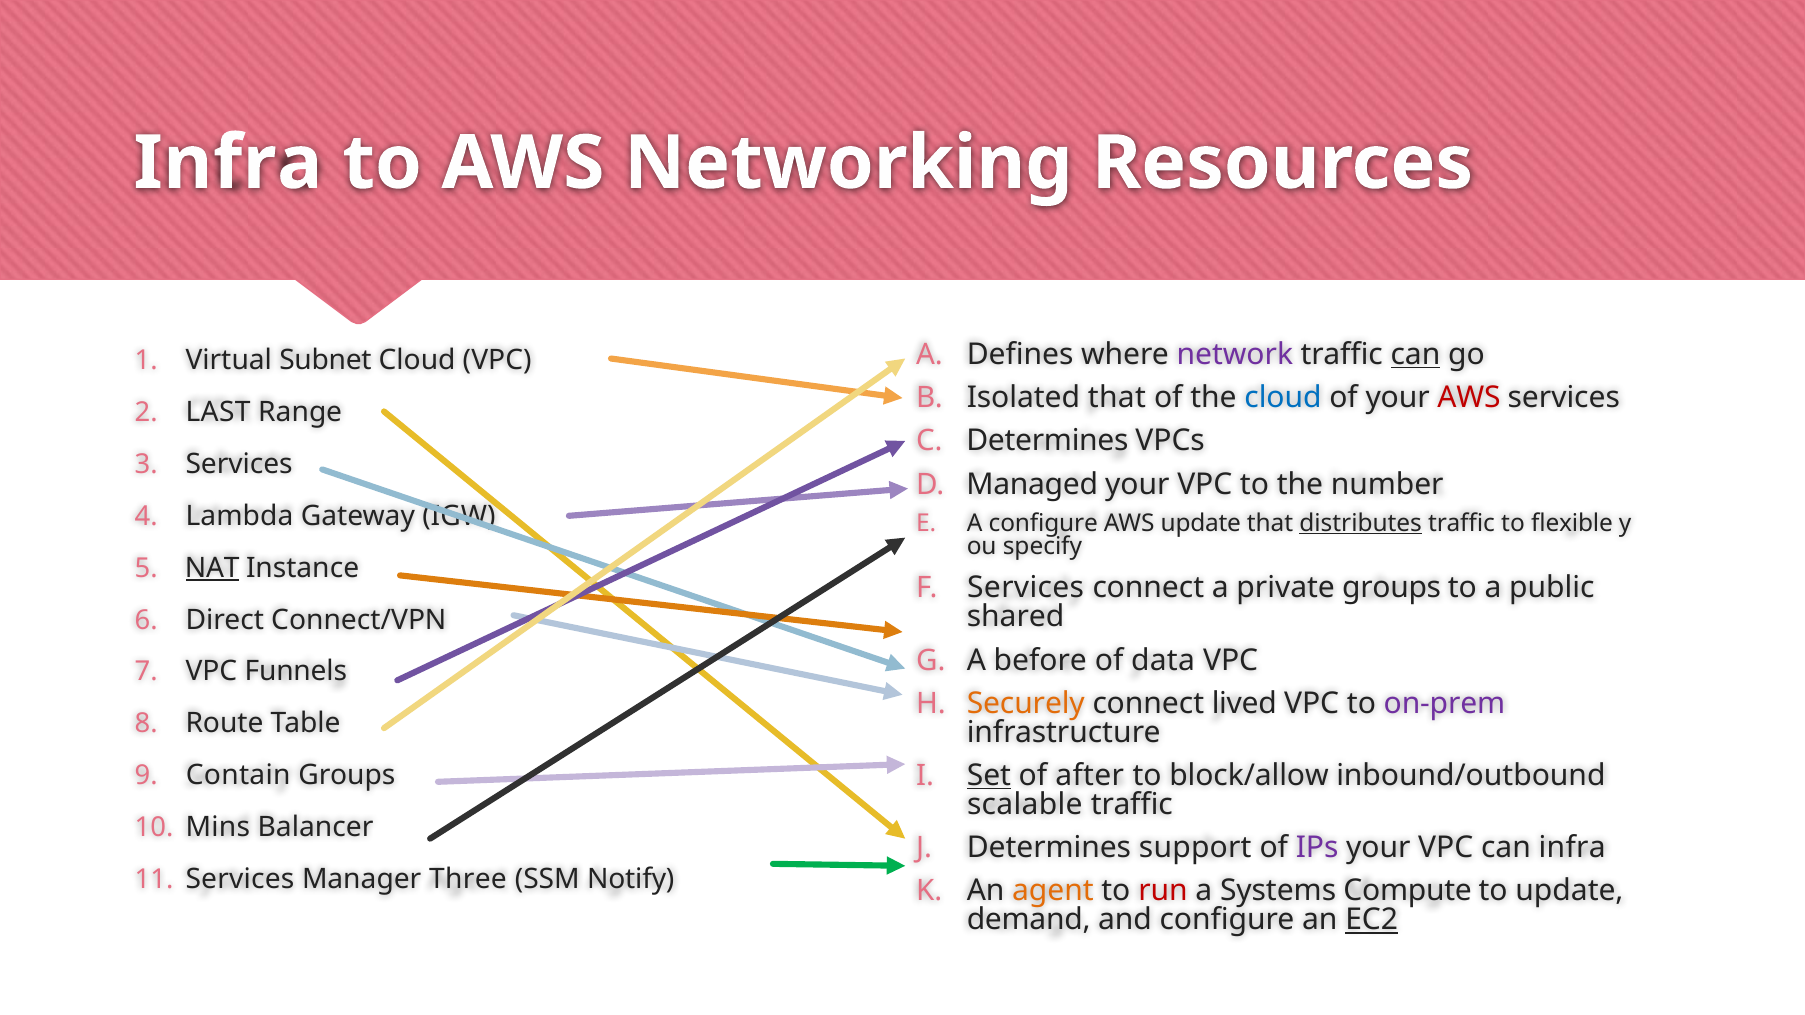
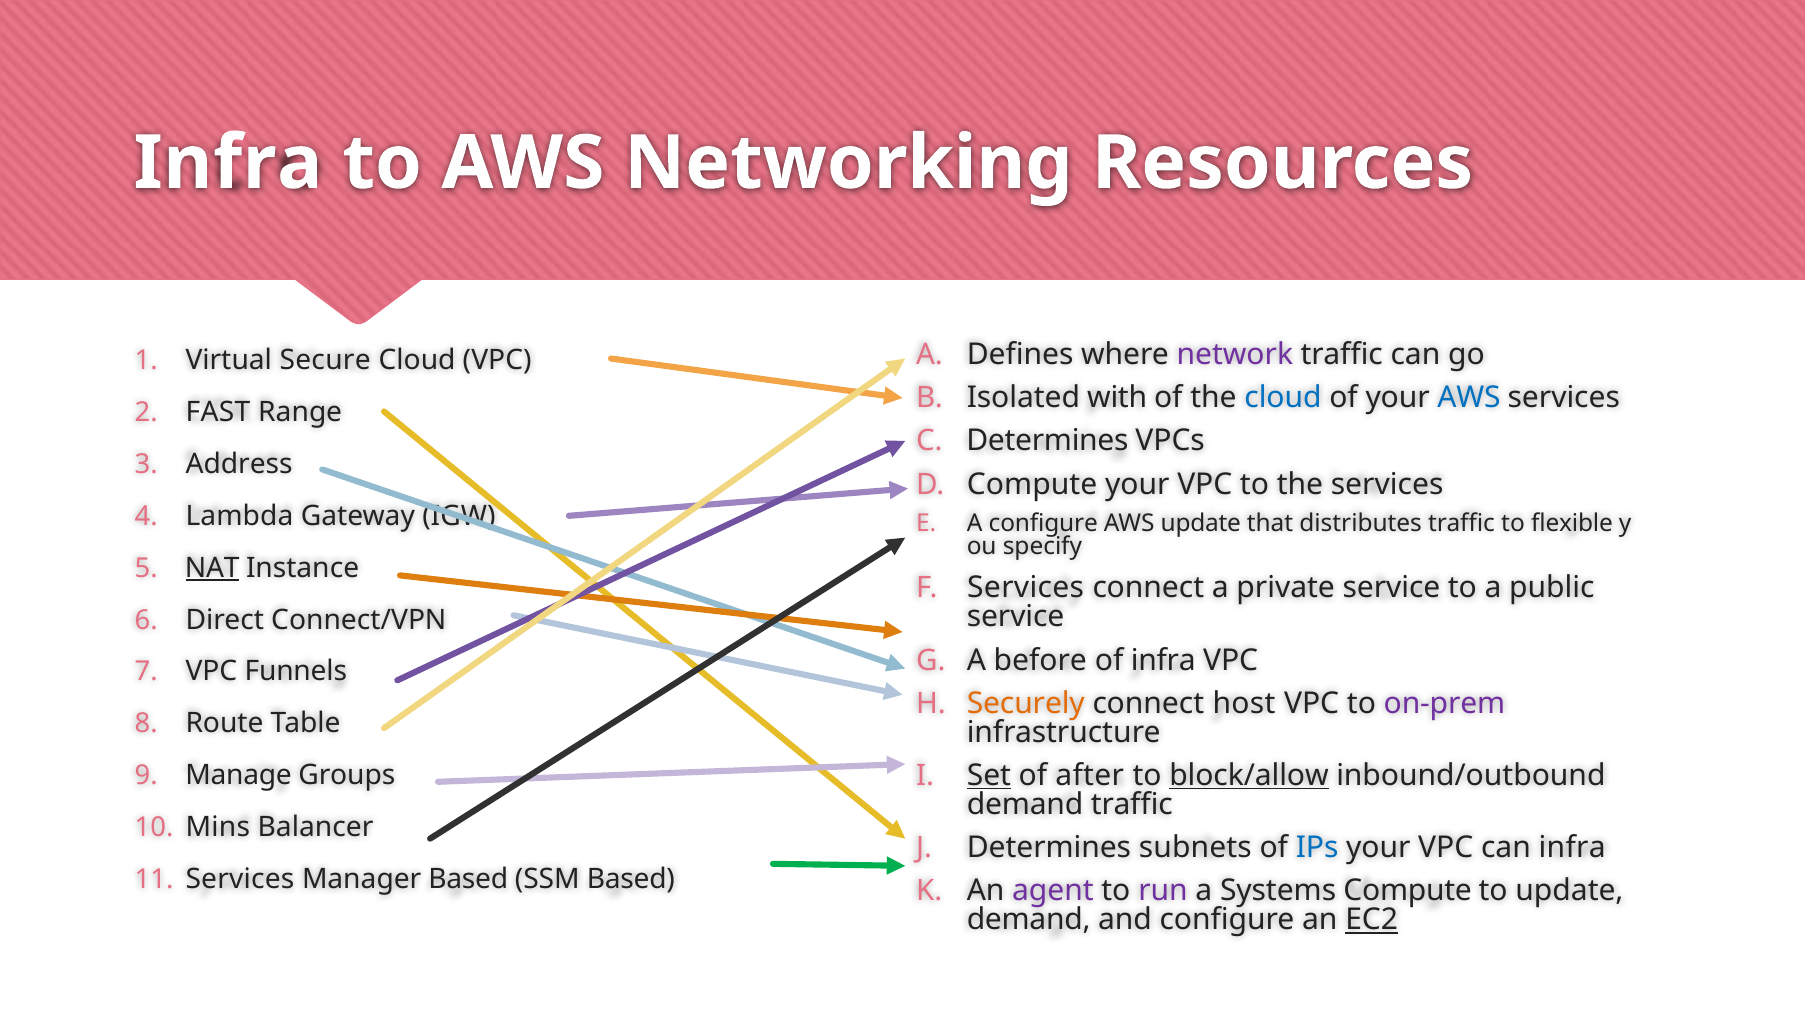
can at (1415, 355) underline: present -> none
Subnet: Subnet -> Secure
Isolated that: that -> with
AWS at (1469, 398) colour: red -> blue
LAST: LAST -> FAST
Services at (239, 464): Services -> Address
Managed at (1032, 484): Managed -> Compute
the number: number -> services
distributes underline: present -> none
private groups: groups -> service
shared at (1016, 617): shared -> service
of data: data -> infra
lived: lived -> host
block/allow underline: none -> present
Contain: Contain -> Manage
scalable at (1025, 805): scalable -> demand
support: support -> subnets
IPs colour: purple -> blue
Manager Three: Three -> Based
SSM Notify: Notify -> Based
agent colour: orange -> purple
run colour: red -> purple
